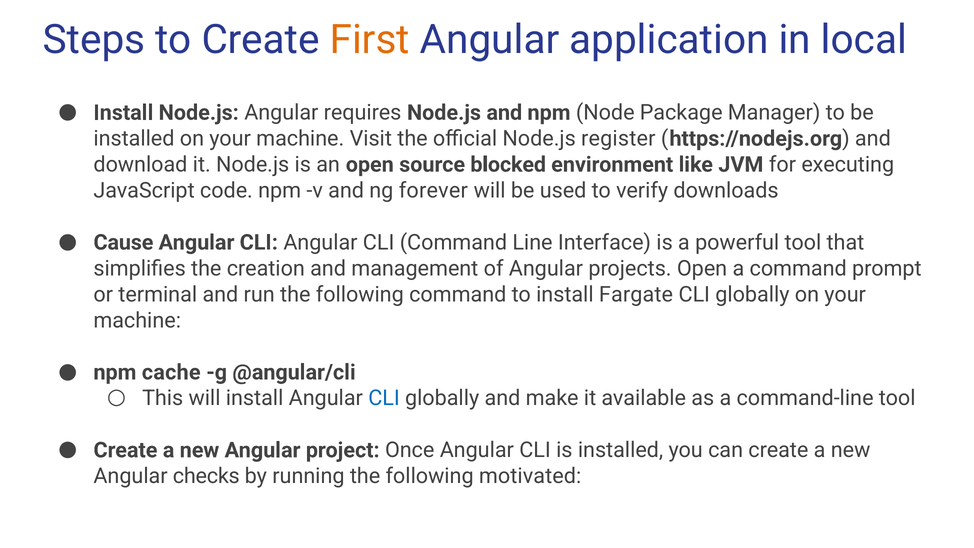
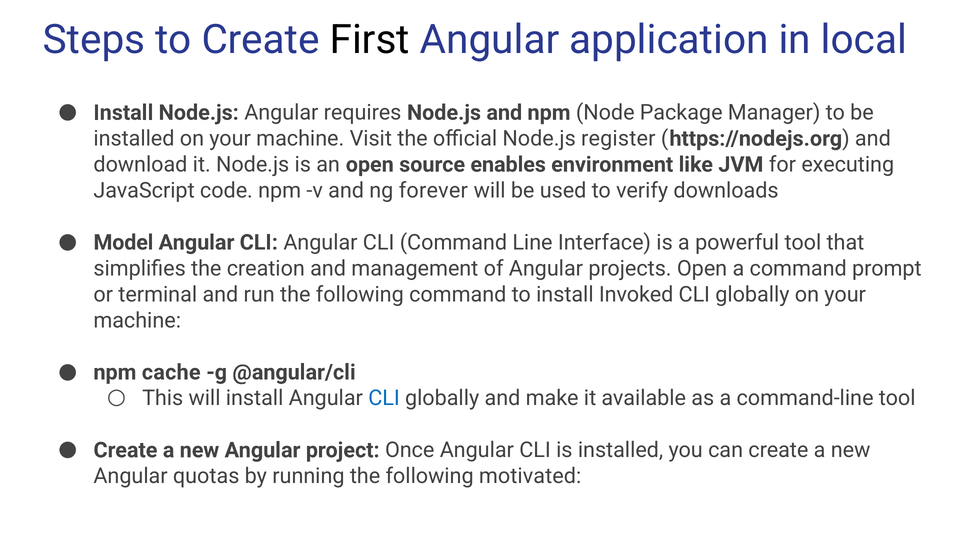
First colour: orange -> black
blocked: blocked -> enables
Cause: Cause -> Model
Fargate: Fargate -> Invoked
checks: checks -> quotas
